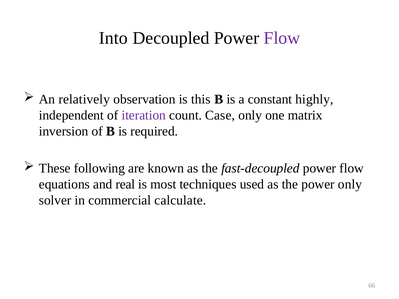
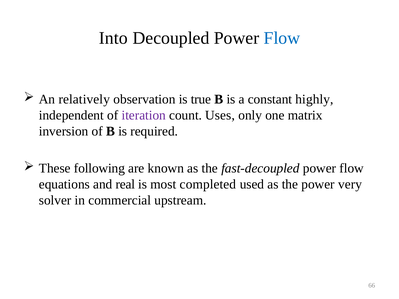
Flow at (282, 38) colour: purple -> blue
this: this -> true
Case: Case -> Uses
techniques: techniques -> completed
power only: only -> very
calculate: calculate -> upstream
